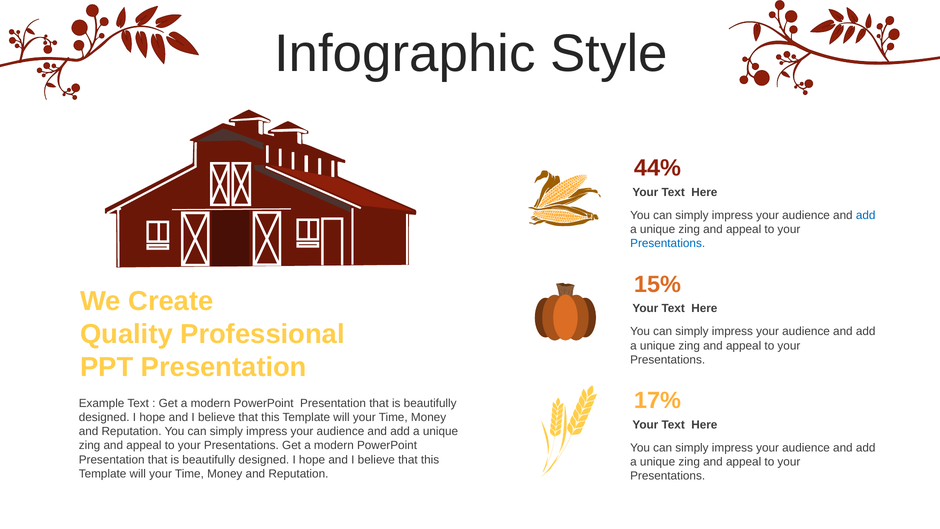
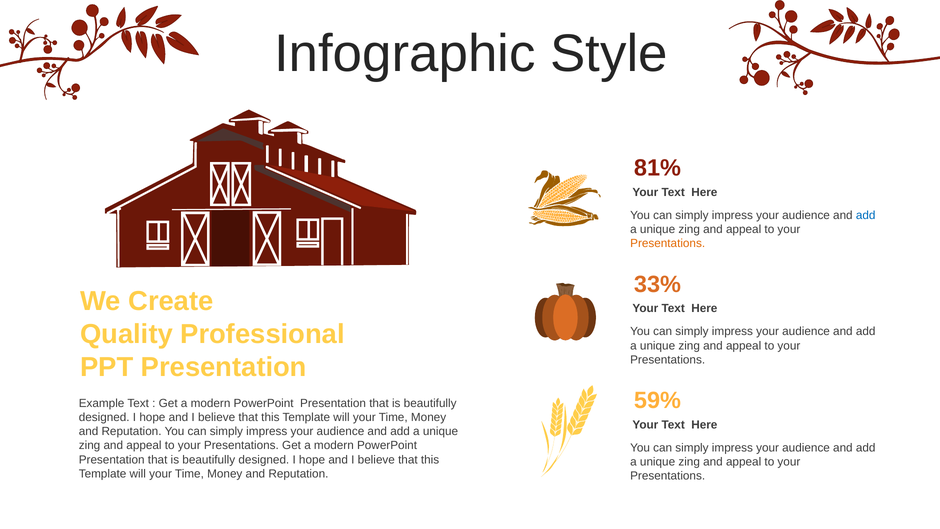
44%: 44% -> 81%
Presentations at (668, 243) colour: blue -> orange
15%: 15% -> 33%
17%: 17% -> 59%
